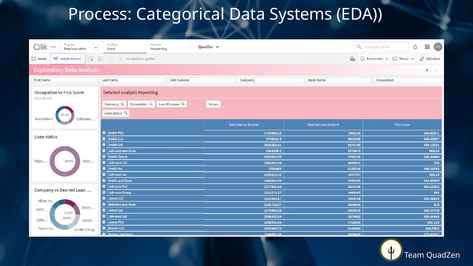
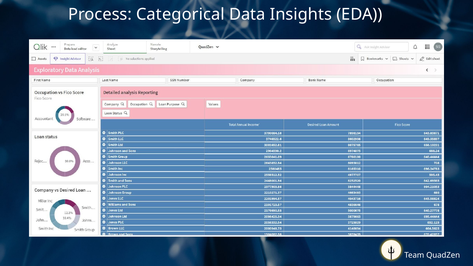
Systems: Systems -> Insights
